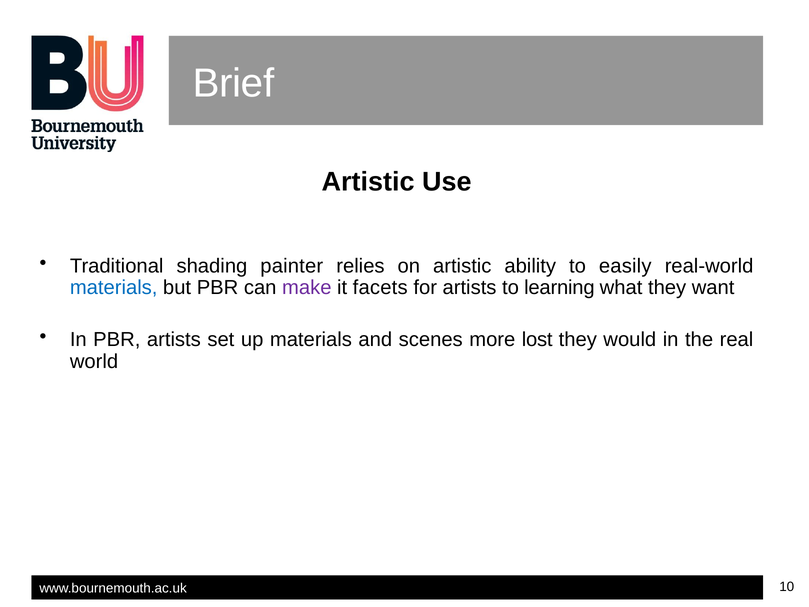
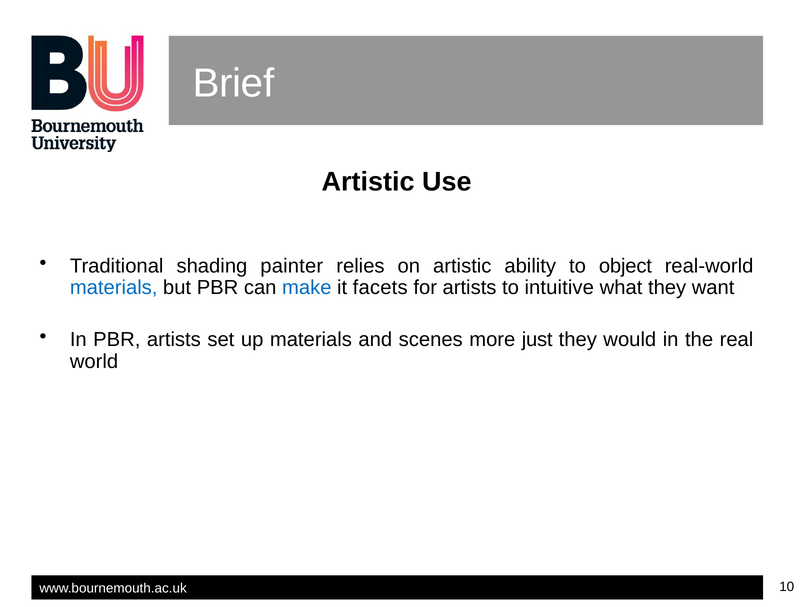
easily: easily -> object
make colour: purple -> blue
learning: learning -> intuitive
lost: lost -> just
